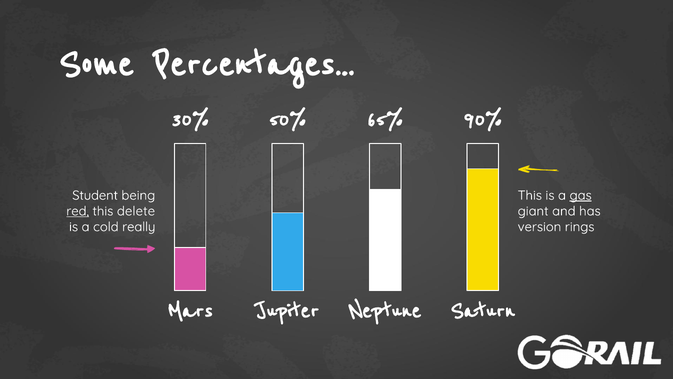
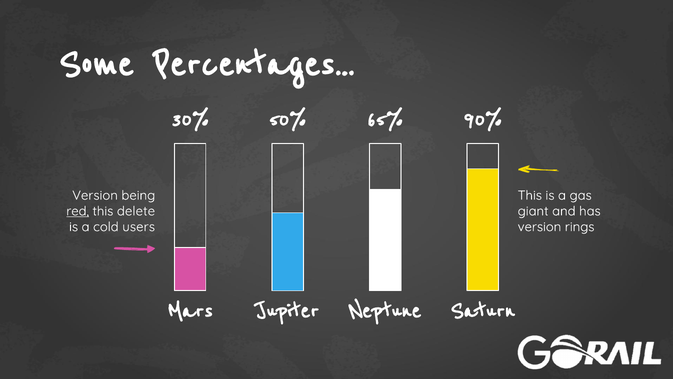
Student at (95, 195): Student -> Version
gas underline: present -> none
really: really -> users
